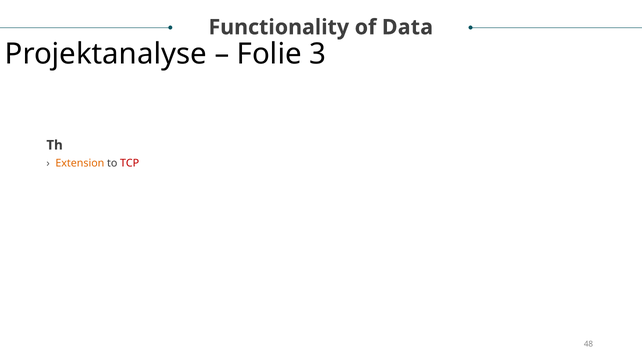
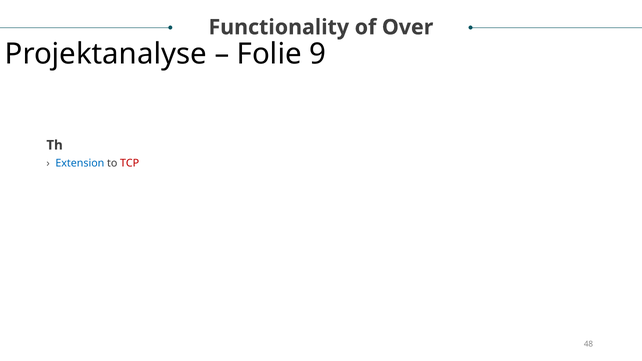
Data: Data -> Over
3: 3 -> 9
Extension colour: orange -> blue
